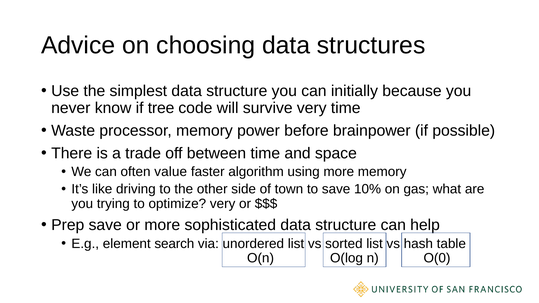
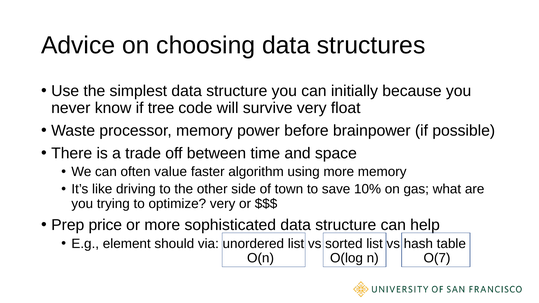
very time: time -> float
Prep save: save -> price
search: search -> should
O(0: O(0 -> O(7
